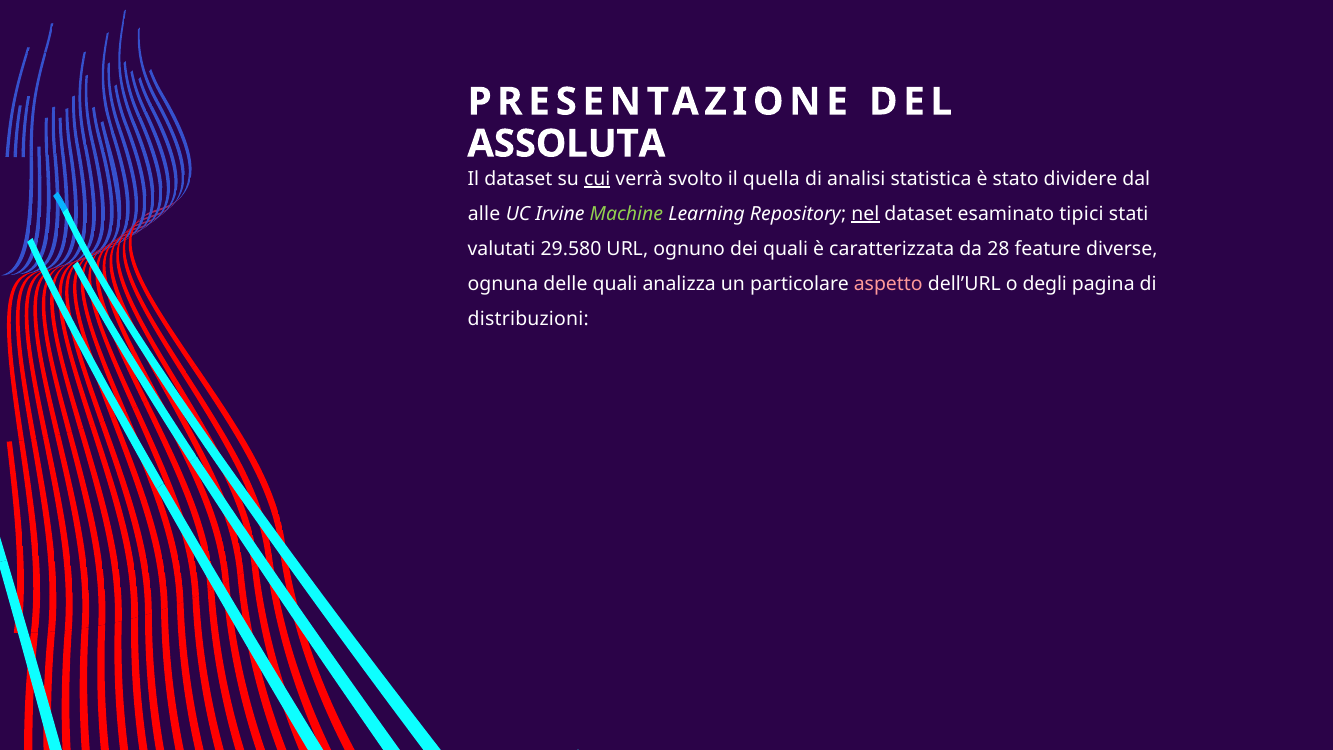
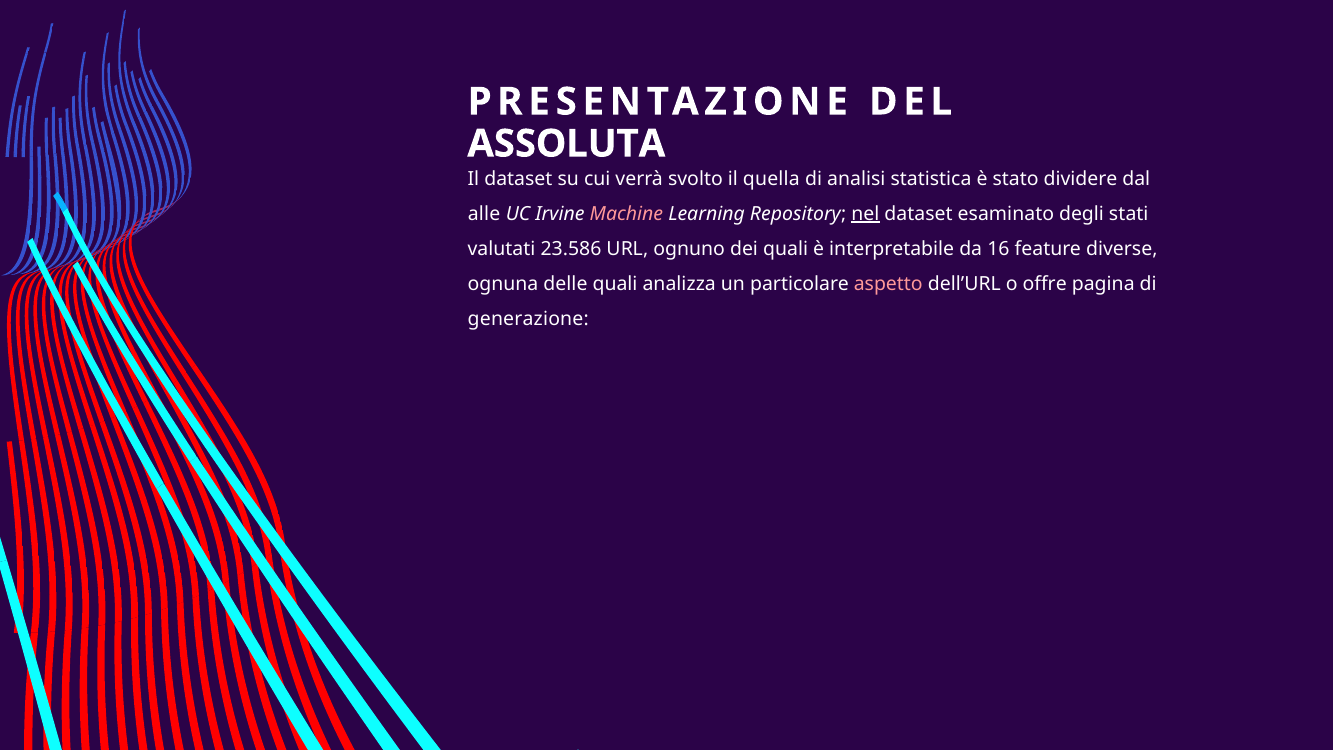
cui underline: present -> none
Machine colour: light green -> pink
tipici: tipici -> degli
29.580: 29.580 -> 23.586
caratterizzata: caratterizzata -> interpretabile
28: 28 -> 16
degli: degli -> offre
distribuzioni: distribuzioni -> generazione
